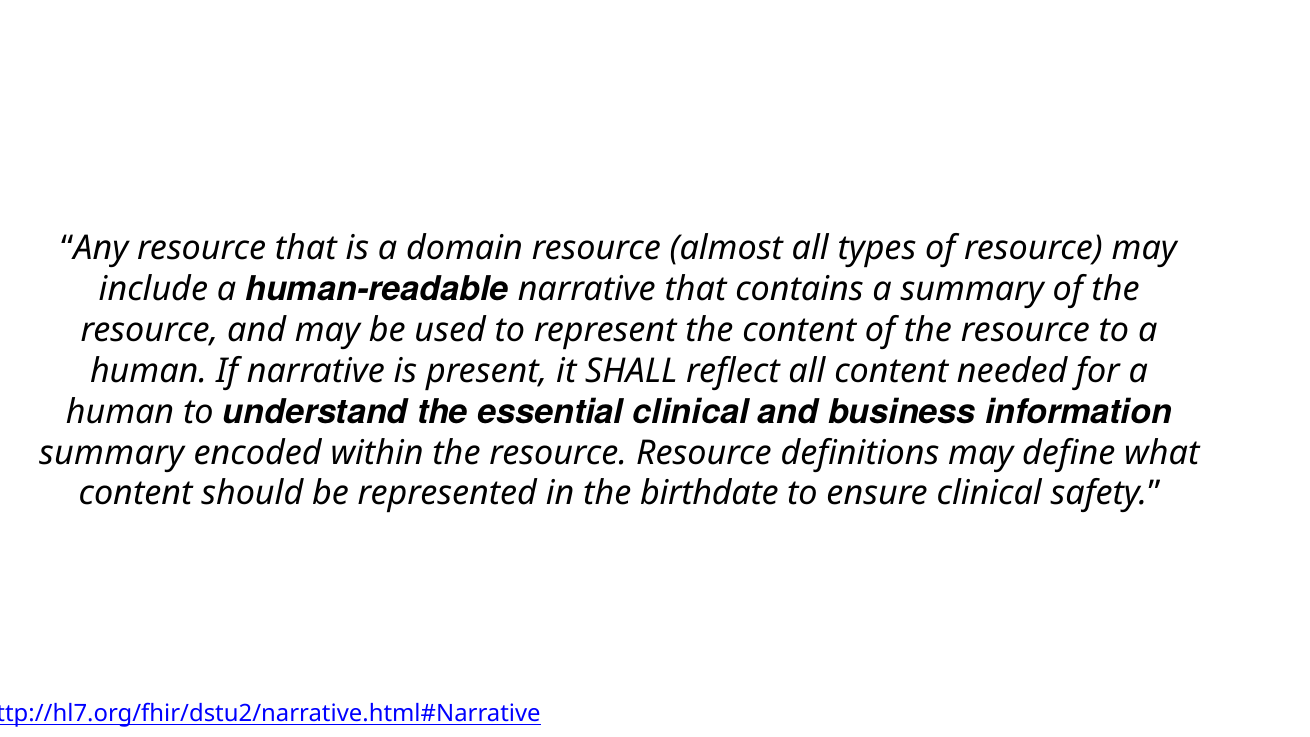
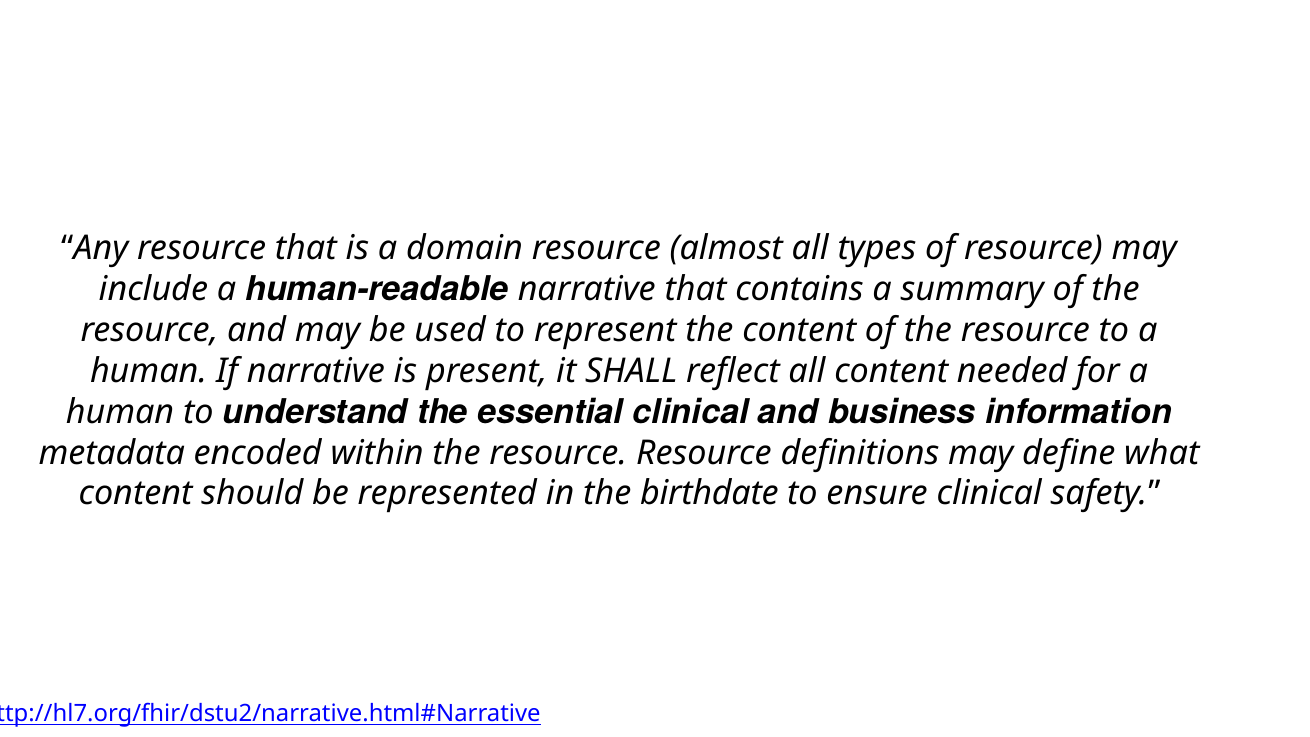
summary at (112, 453): summary -> metadata
